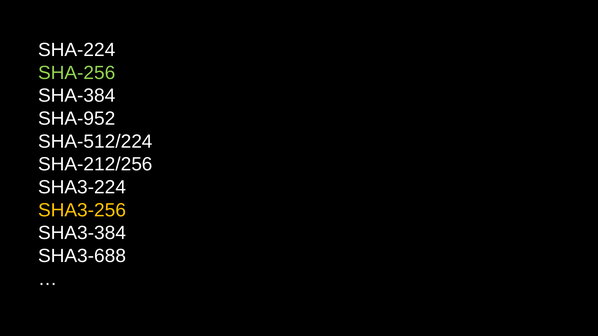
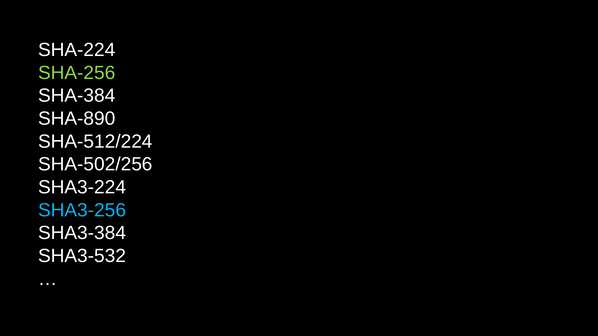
SHA-952: SHA-952 -> SHA-890
SHA-212/256: SHA-212/256 -> SHA-502/256
SHA3-256 colour: yellow -> light blue
SHA3-688: SHA3-688 -> SHA3-532
